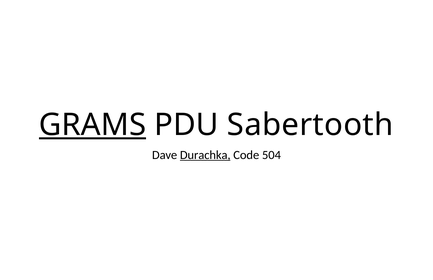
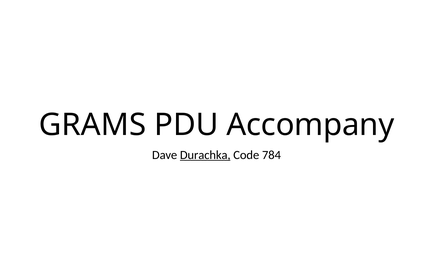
GRAMS underline: present -> none
Sabertooth: Sabertooth -> Accompany
504: 504 -> 784
